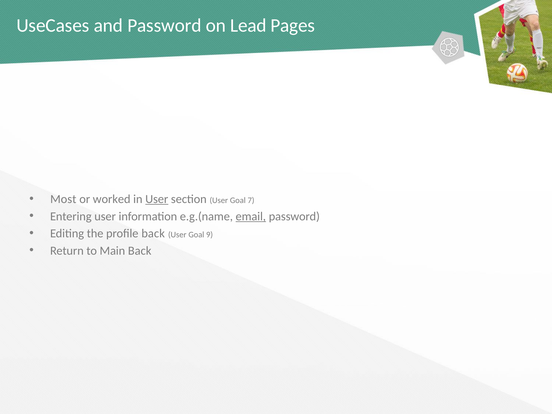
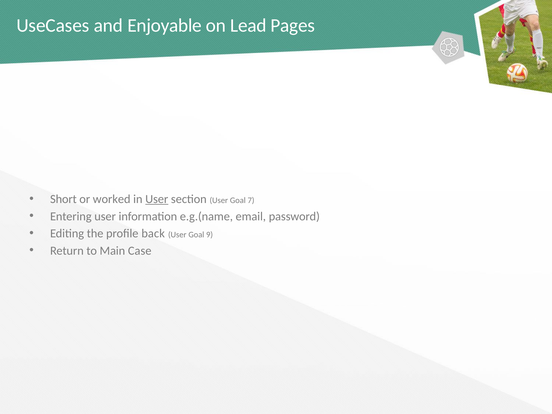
and Password: Password -> Enjoyable
Most: Most -> Short
email underline: present -> none
Main Back: Back -> Case
